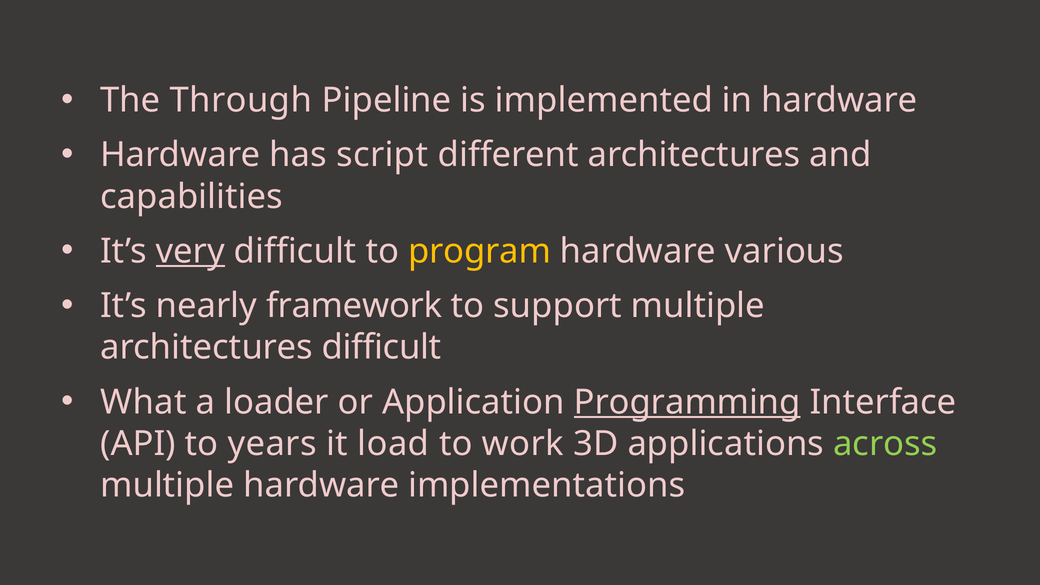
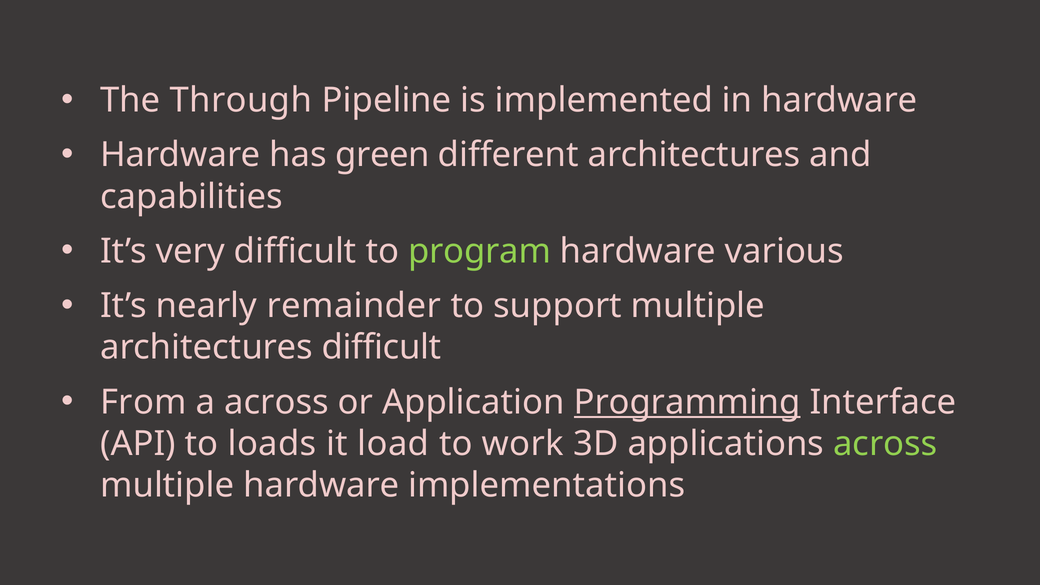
script: script -> green
very underline: present -> none
program colour: yellow -> light green
framework: framework -> remainder
What: What -> From
a loader: loader -> across
years: years -> loads
